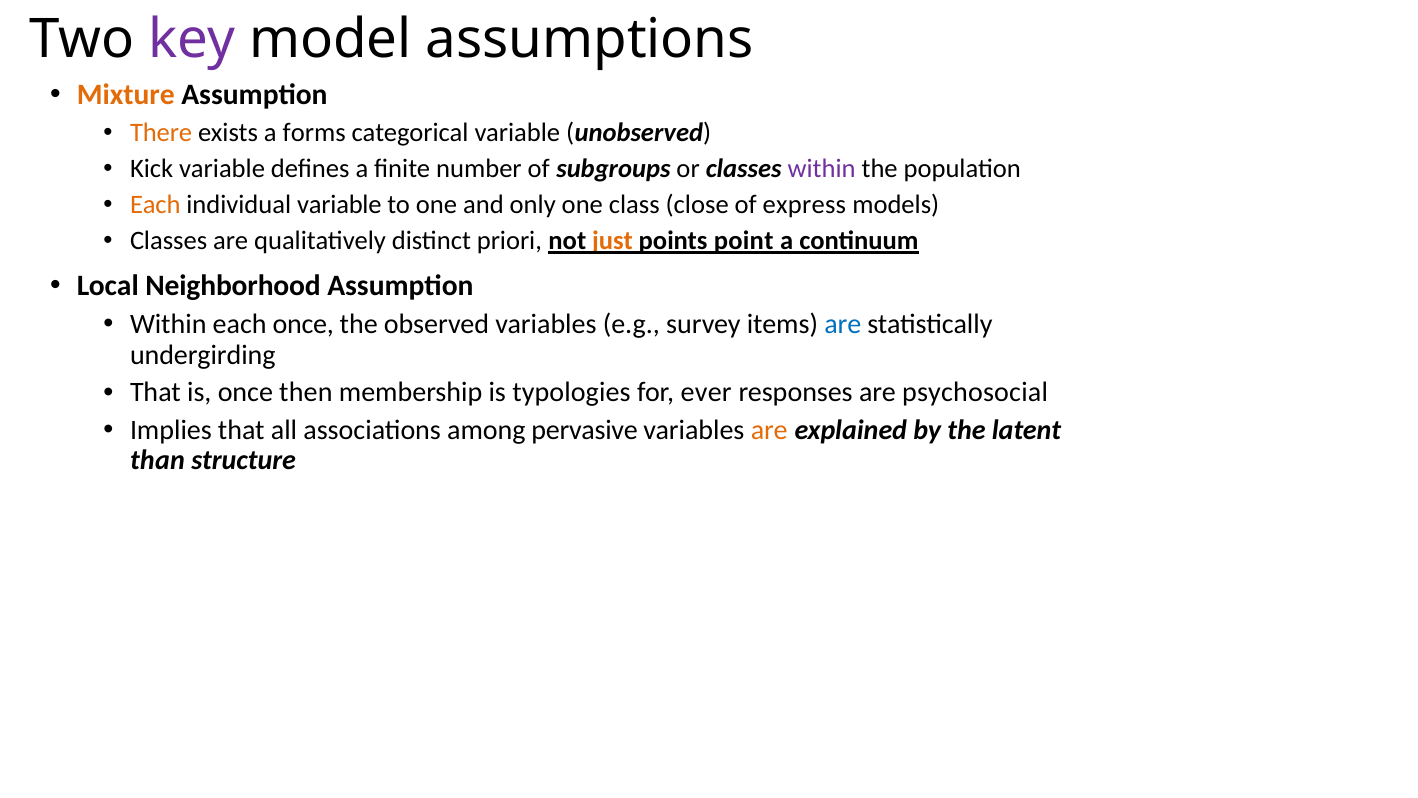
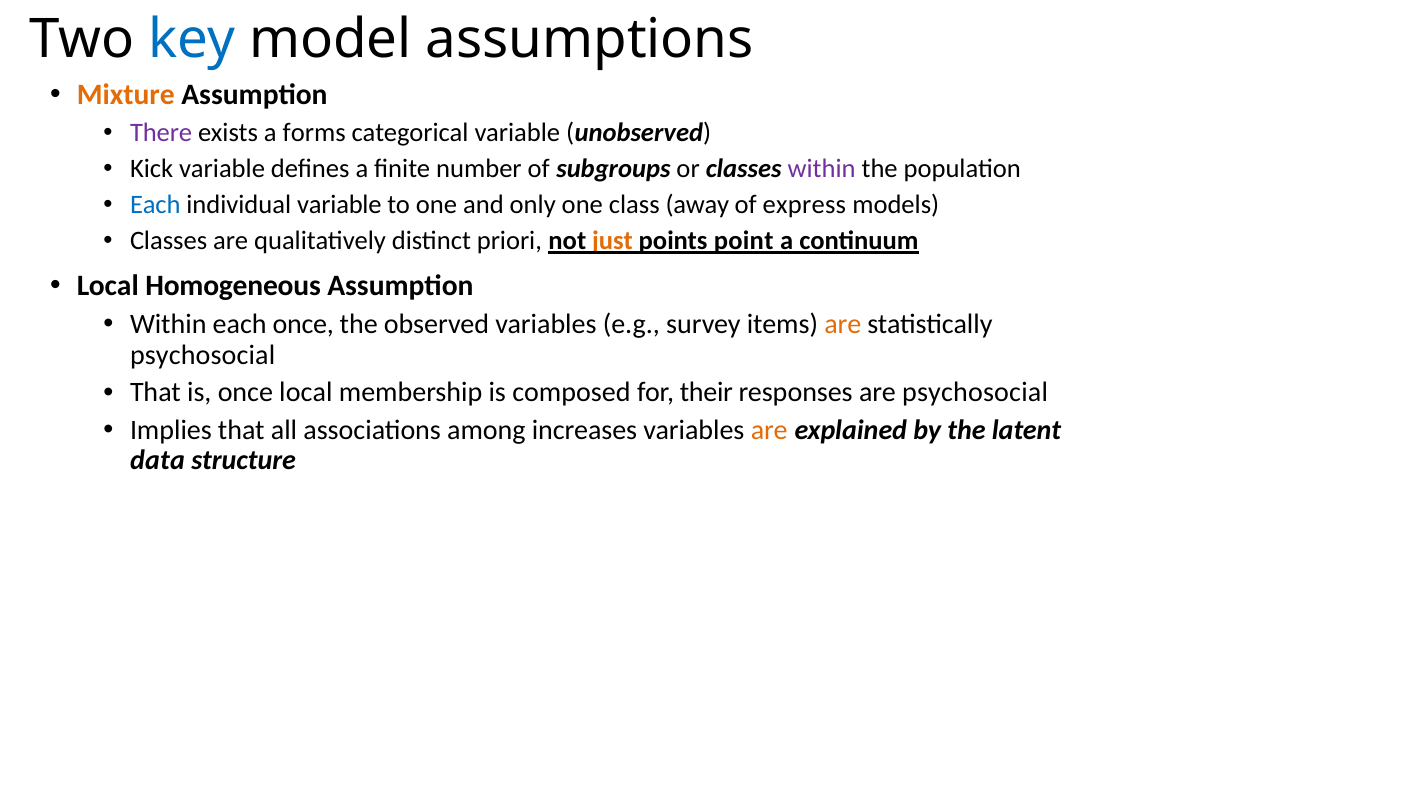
key colour: purple -> blue
There colour: orange -> purple
Each at (155, 205) colour: orange -> blue
close: close -> away
Neighborhood: Neighborhood -> Homogeneous
are at (843, 324) colour: blue -> orange
undergirding at (203, 355): undergirding -> psychosocial
once then: then -> local
typologies: typologies -> composed
ever: ever -> their
pervasive: pervasive -> increases
than: than -> data
